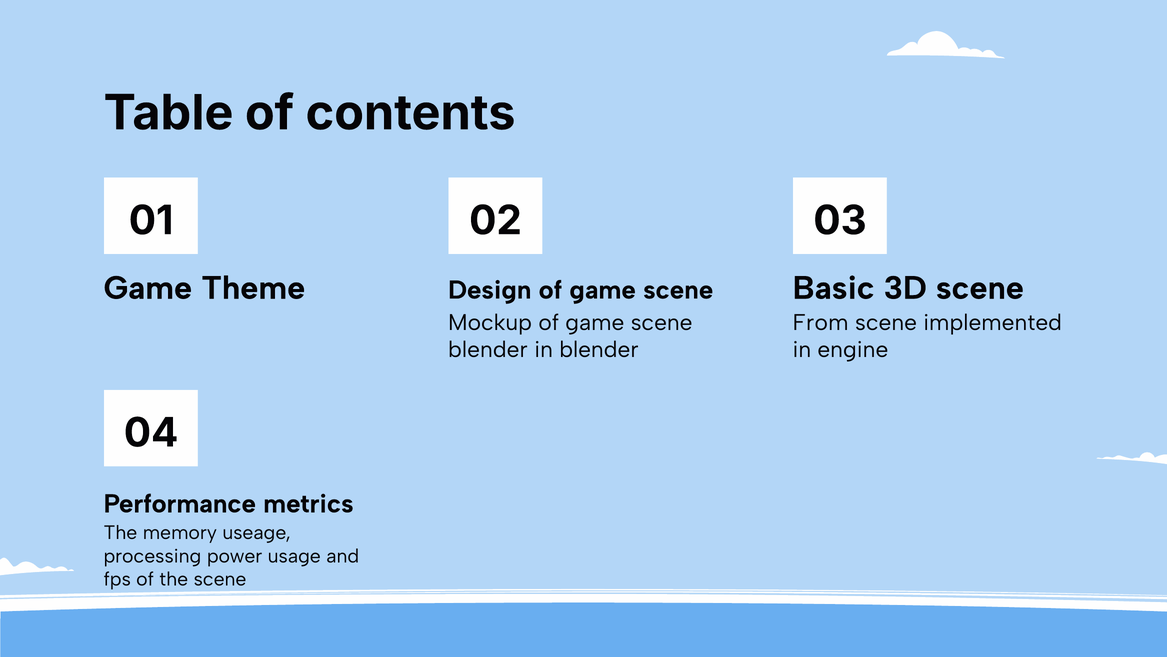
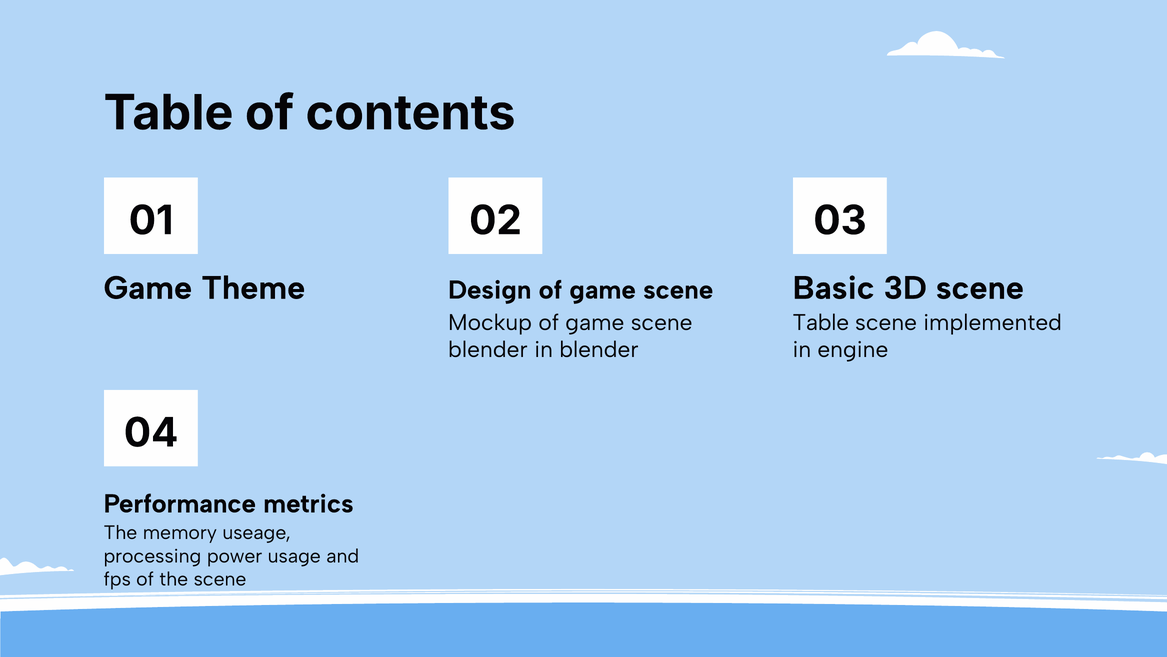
From at (821, 322): From -> Table
